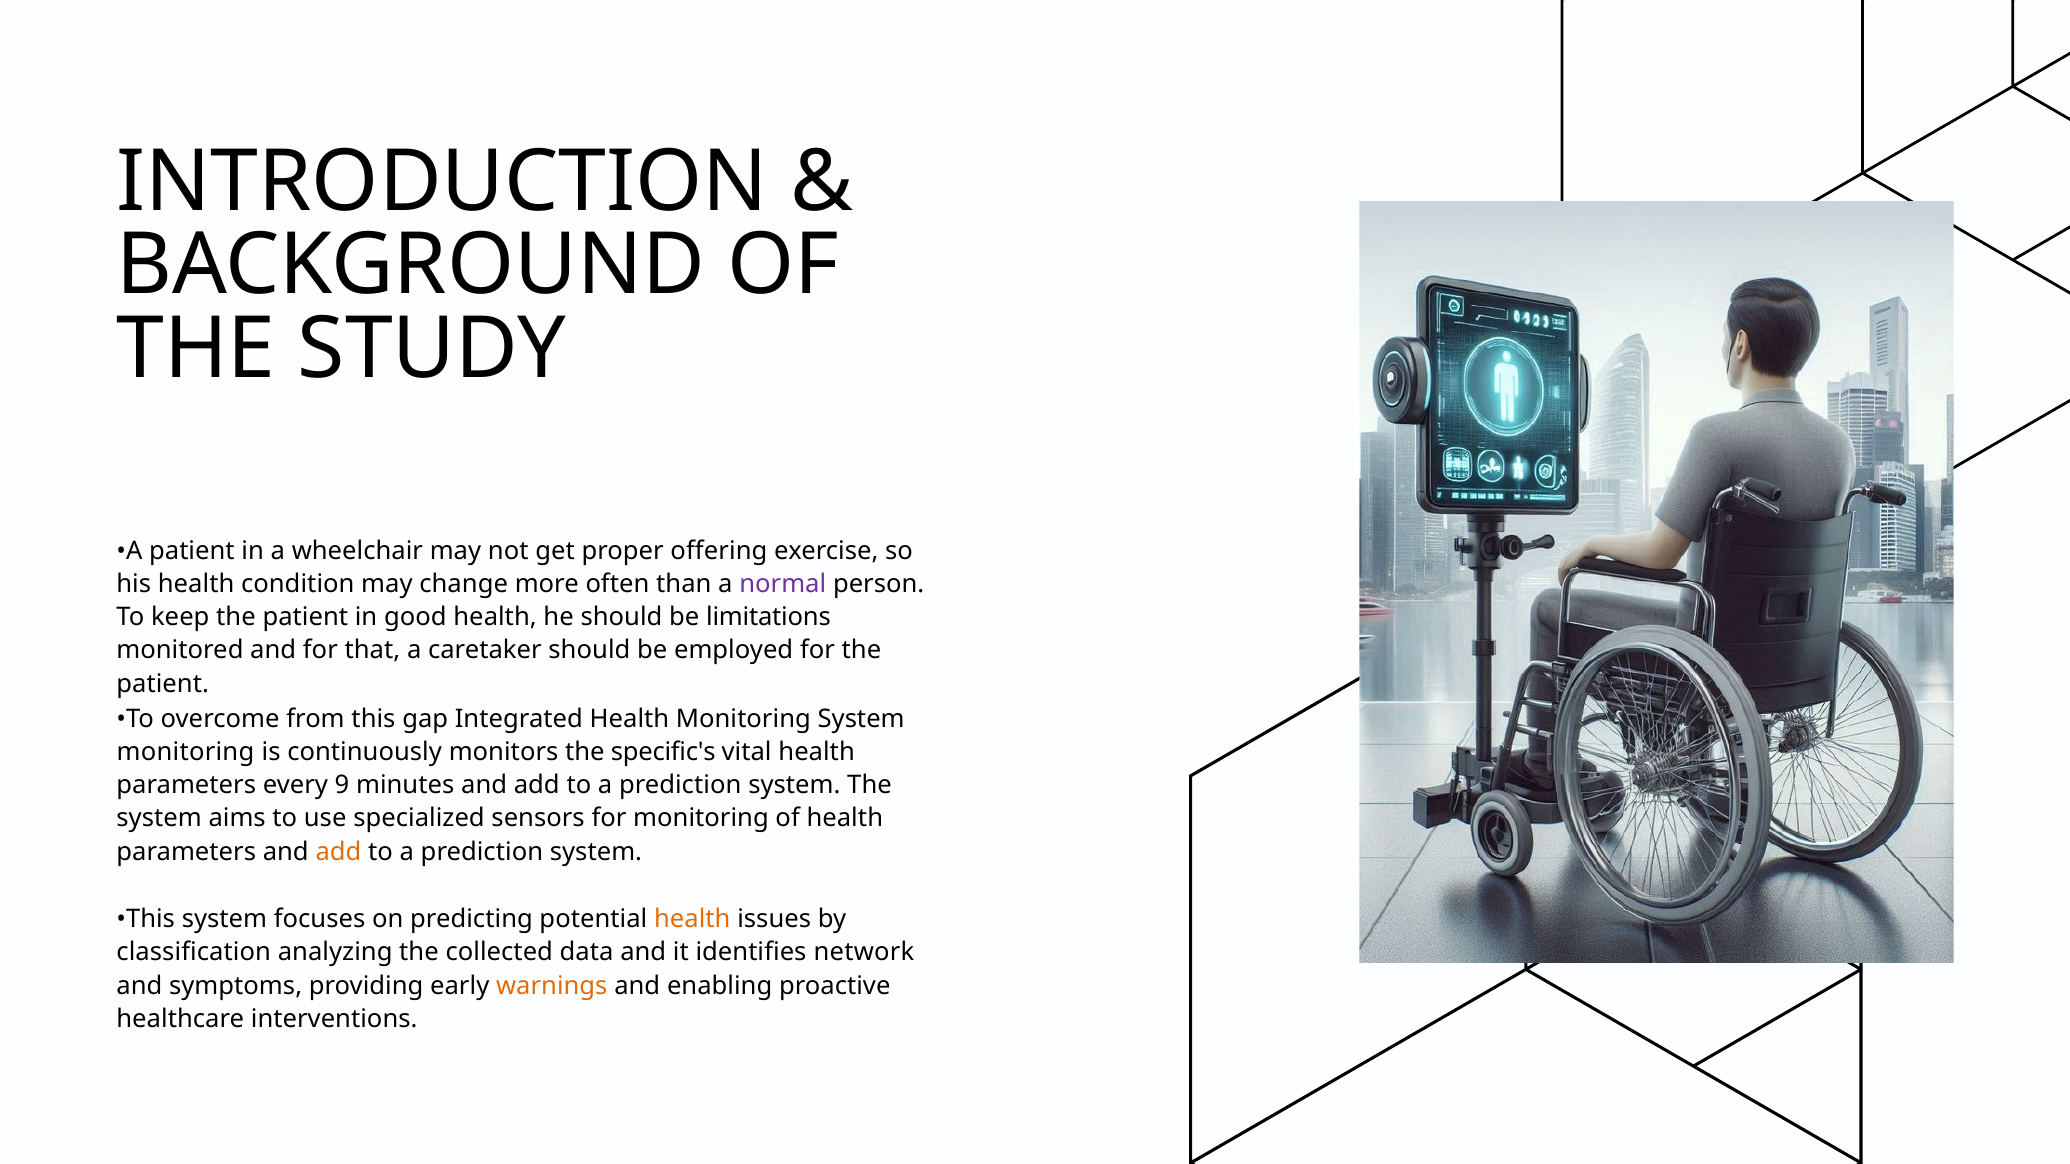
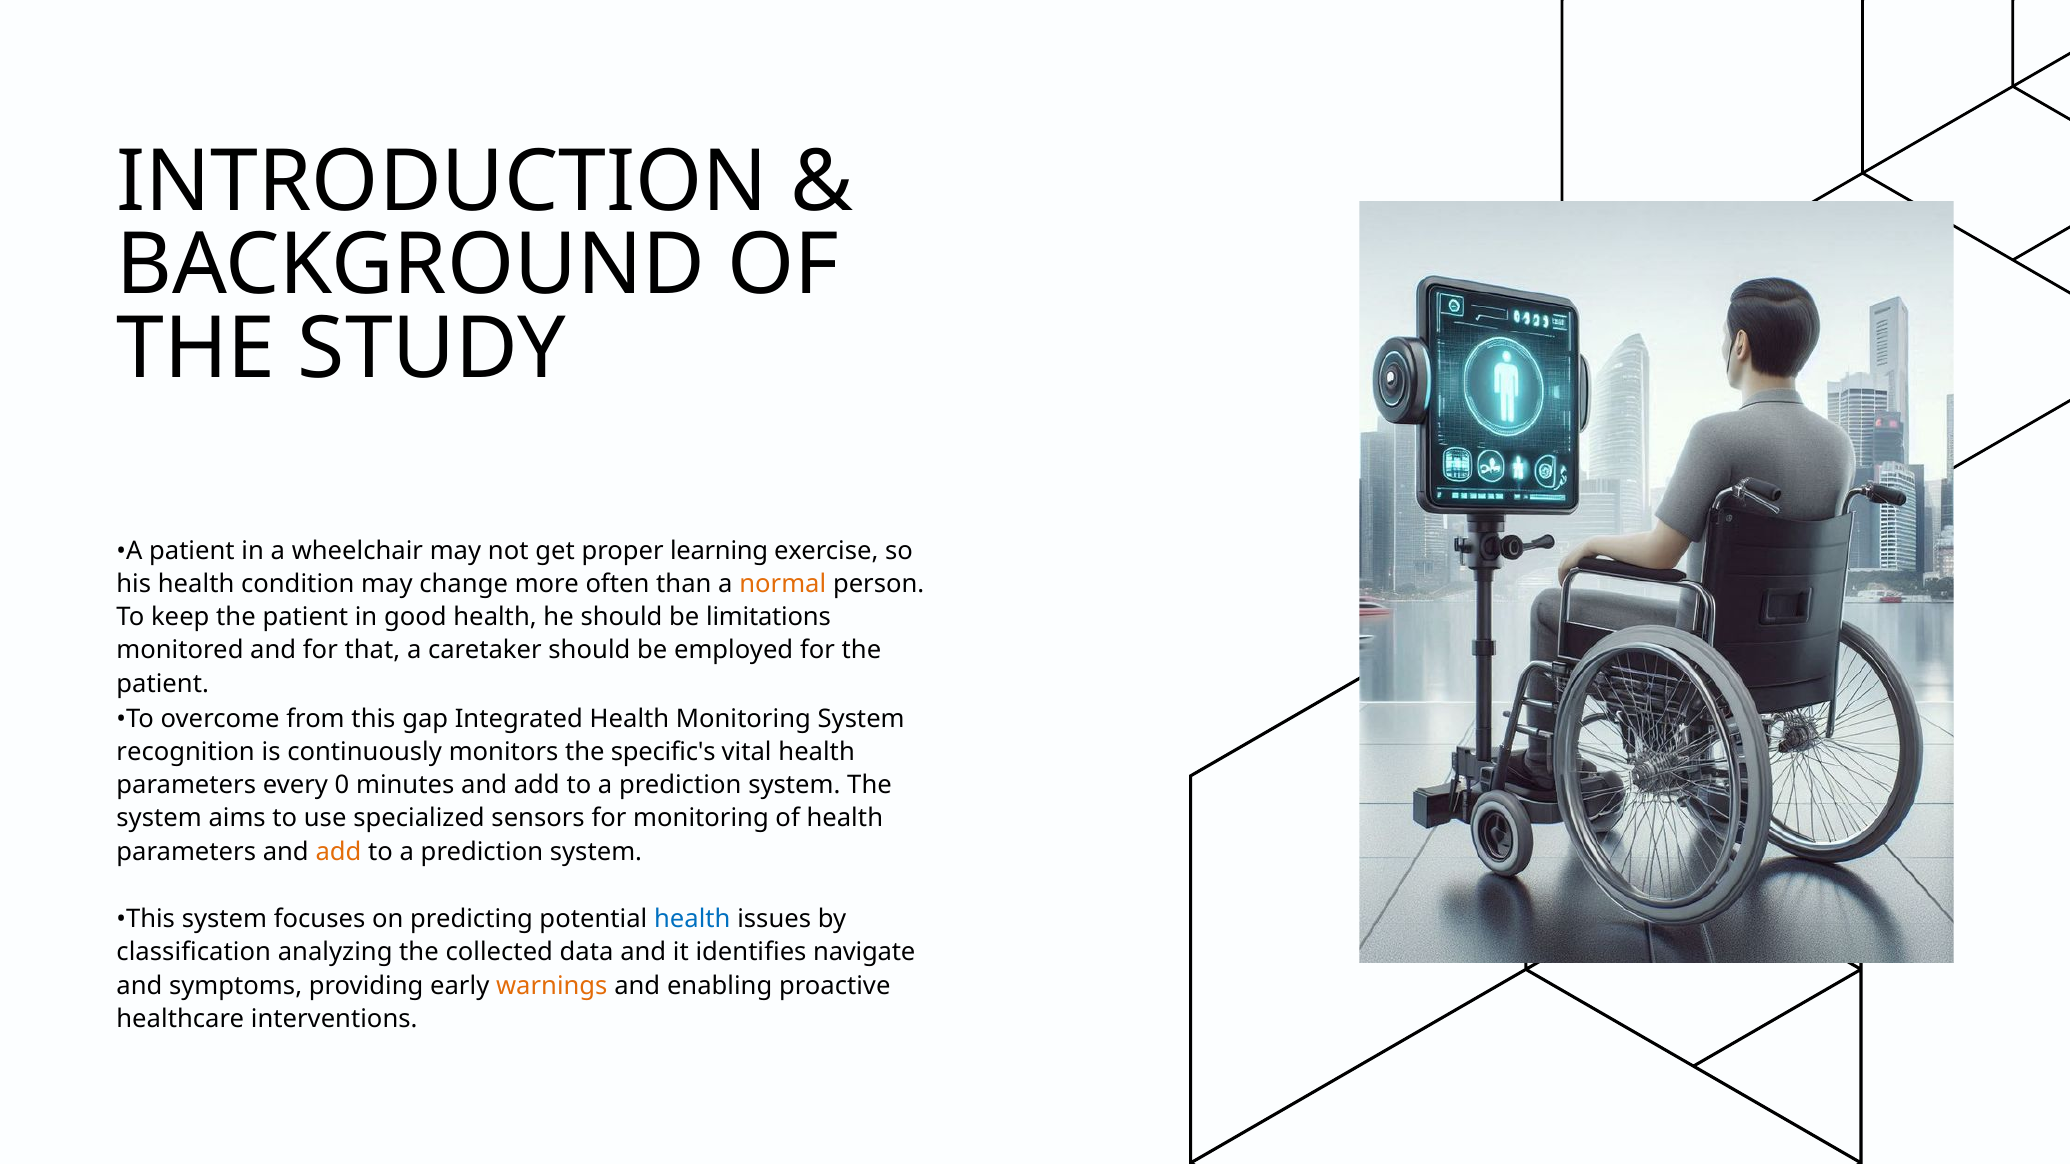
offering: offering -> learning
normal colour: purple -> orange
monitoring at (185, 752): monitoring -> recognition
9: 9 -> 0
health at (692, 919) colour: orange -> blue
network: network -> navigate
